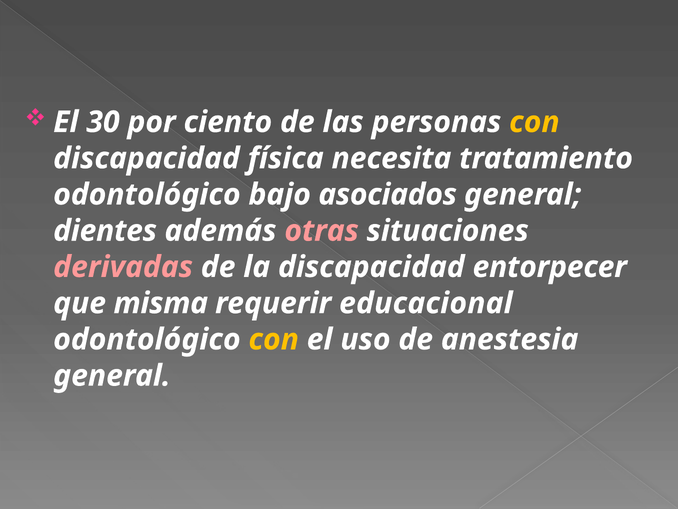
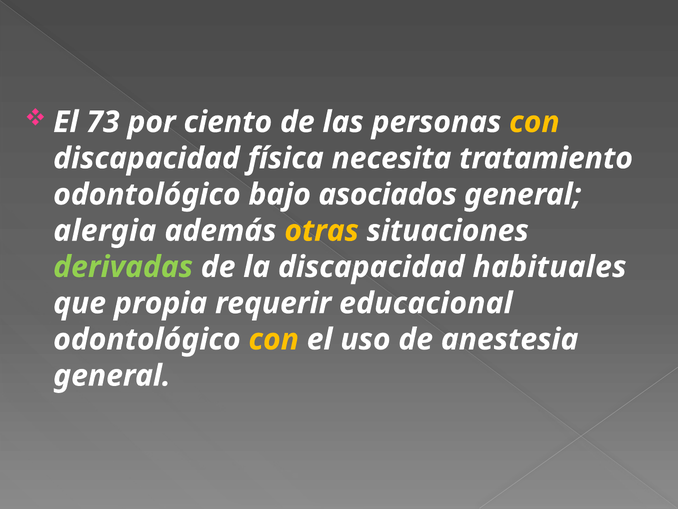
30: 30 -> 73
dientes: dientes -> alergia
otras colour: pink -> yellow
derivadas colour: pink -> light green
entorpecer: entorpecer -> habituales
misma: misma -> propia
